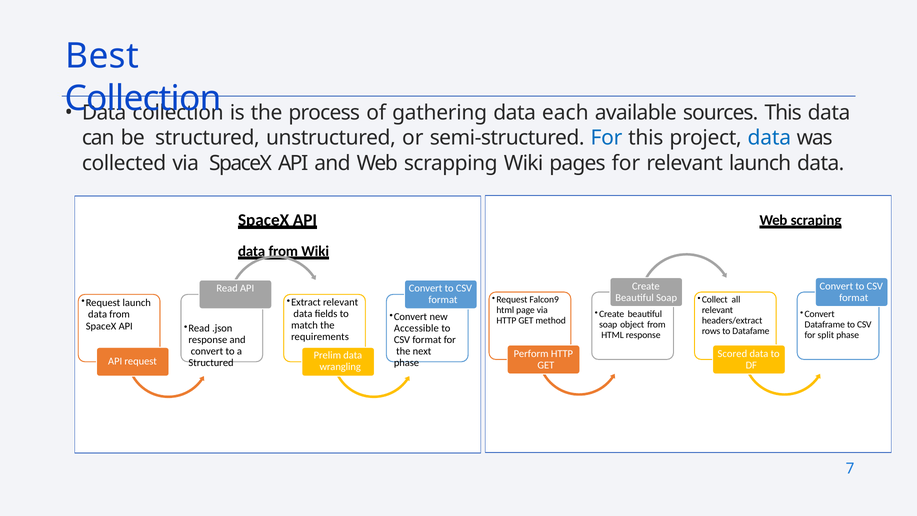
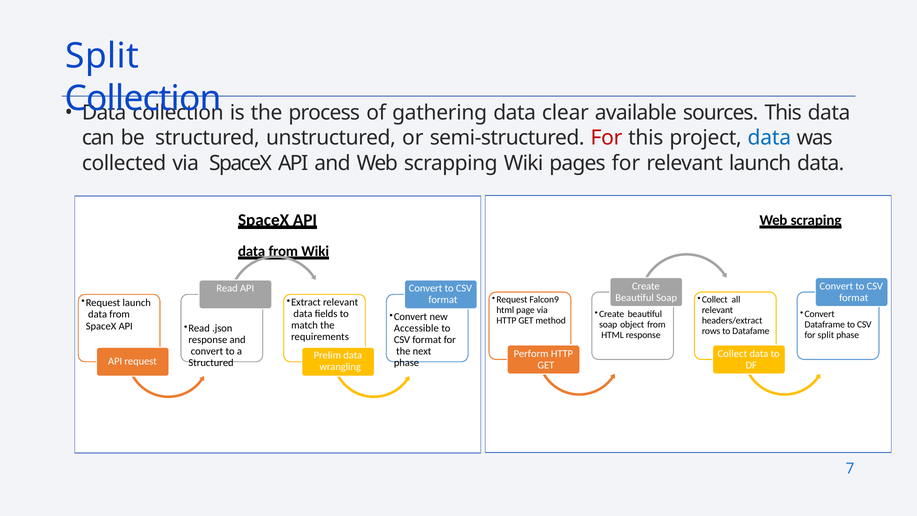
Best at (102, 56): Best -> Split
each: each -> clear
For at (606, 138) colour: blue -> red
Scored at (732, 353): Scored -> Collect
